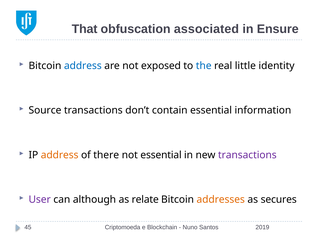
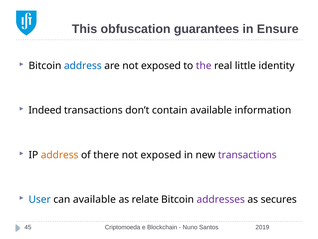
That: That -> This
associated: associated -> guarantees
the colour: blue -> purple
Source: Source -> Indeed
contain essential: essential -> available
essential at (161, 155): essential -> exposed
User colour: purple -> blue
can although: although -> available
addresses colour: orange -> purple
